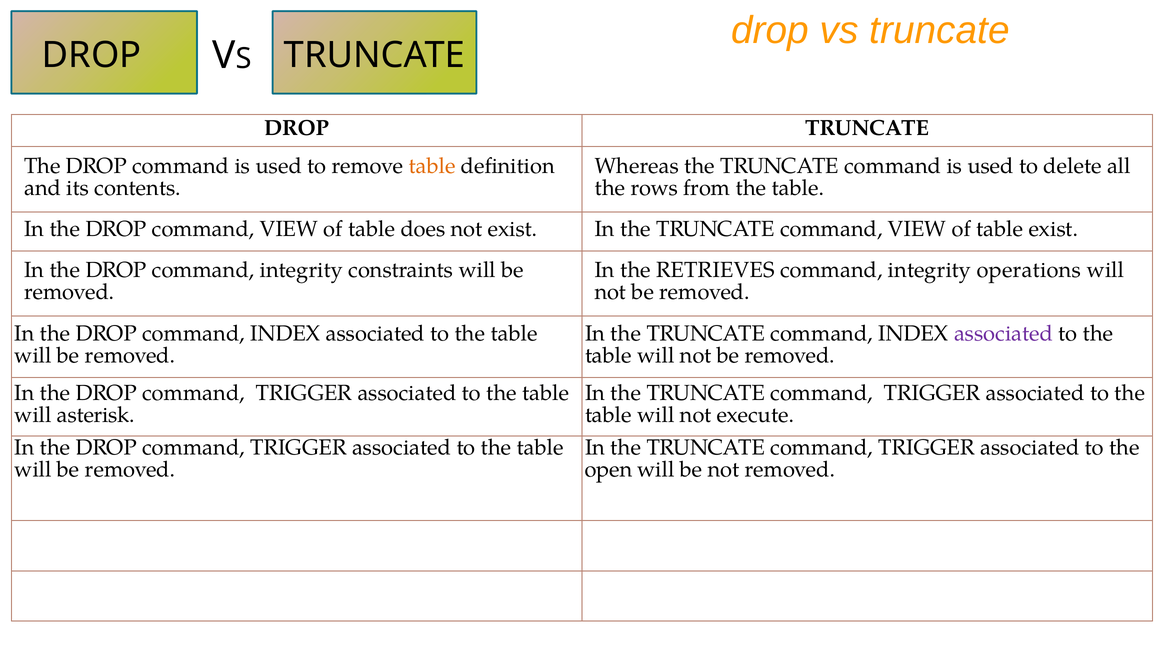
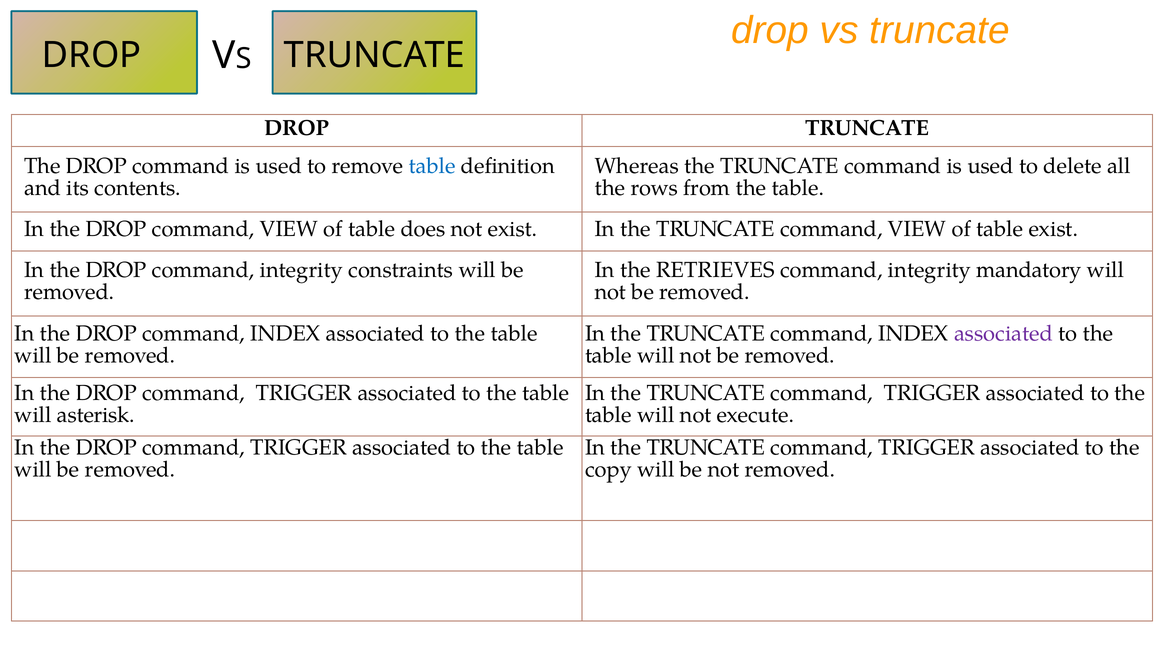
table at (432, 166) colour: orange -> blue
operations: operations -> mandatory
open: open -> copy
